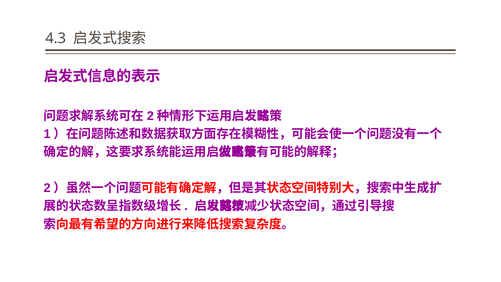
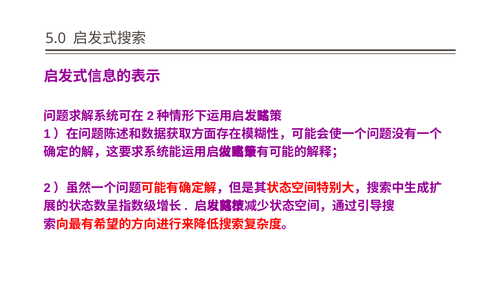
4.3: 4.3 -> 5.0
